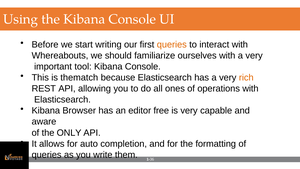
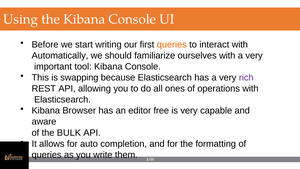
Whereabouts: Whereabouts -> Automatically
thematch: thematch -> swapping
rich colour: orange -> purple
ONLY: ONLY -> BULK
